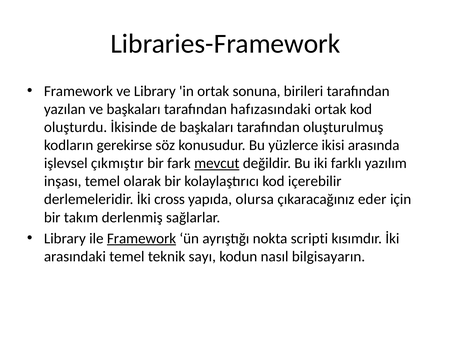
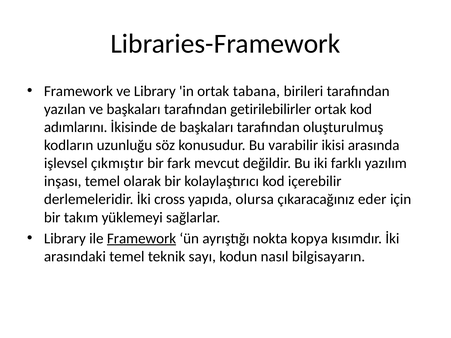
sonuna: sonuna -> tabana
hafızasındaki: hafızasındaki -> getirilebilirler
oluşturdu: oluşturdu -> adımlarını
gerekirse: gerekirse -> uzunluğu
yüzlerce: yüzlerce -> varabilir
mevcut underline: present -> none
derlenmiş: derlenmiş -> yüklemeyi
scripti: scripti -> kopya
